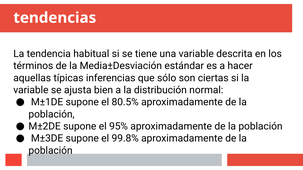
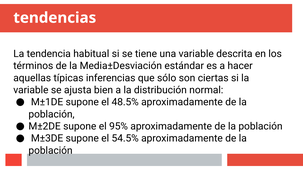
80.5%: 80.5% -> 48.5%
99.8%: 99.8% -> 54.5%
